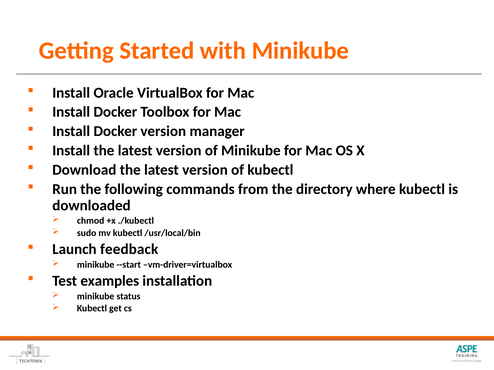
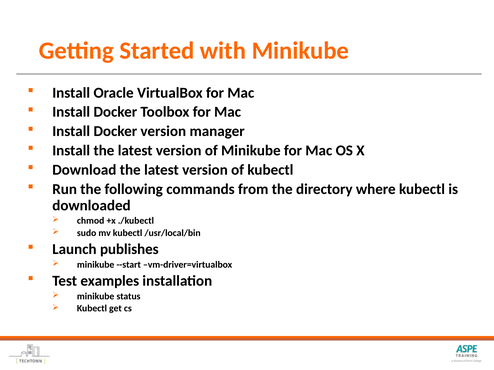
feedback: feedback -> publishes
